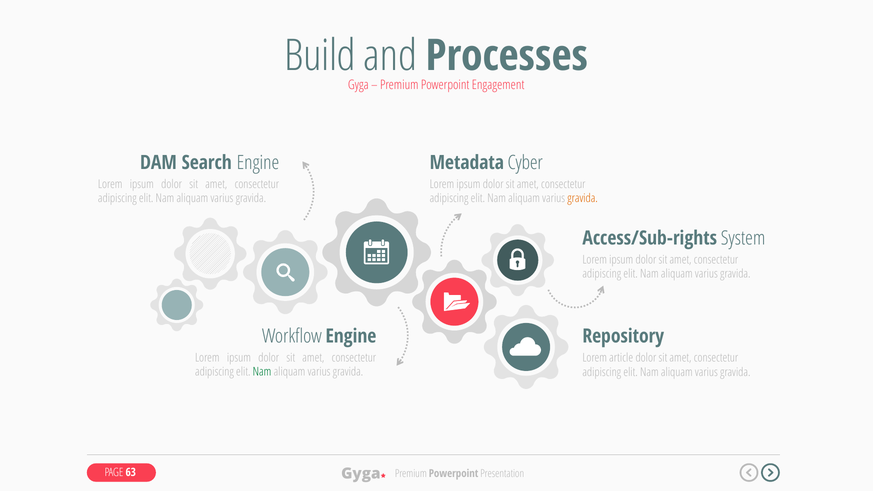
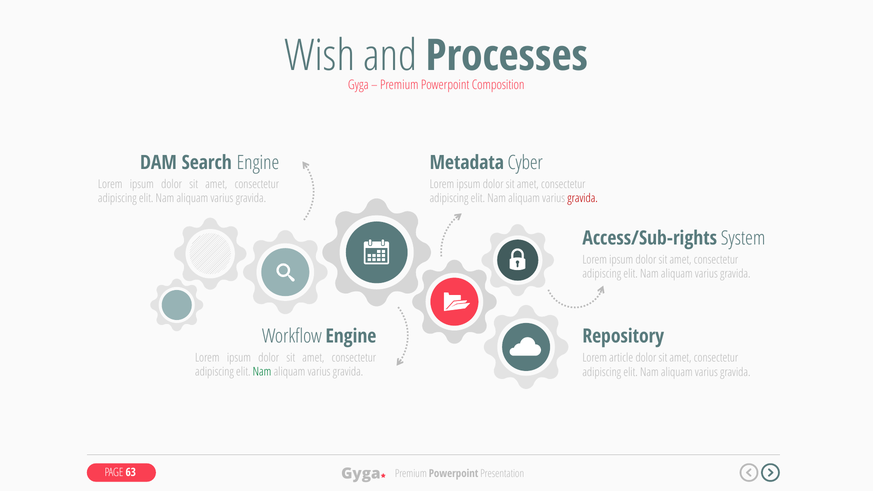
Build: Build -> Wish
Engagement: Engagement -> Composition
gravida at (583, 198) colour: orange -> red
